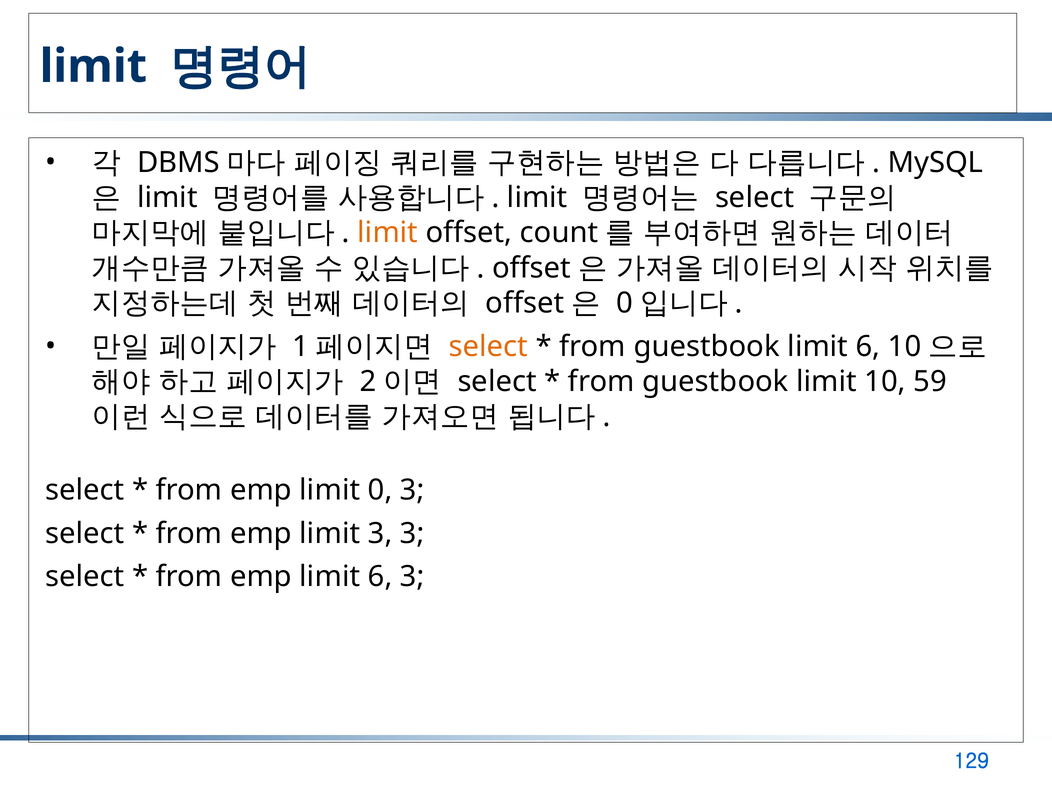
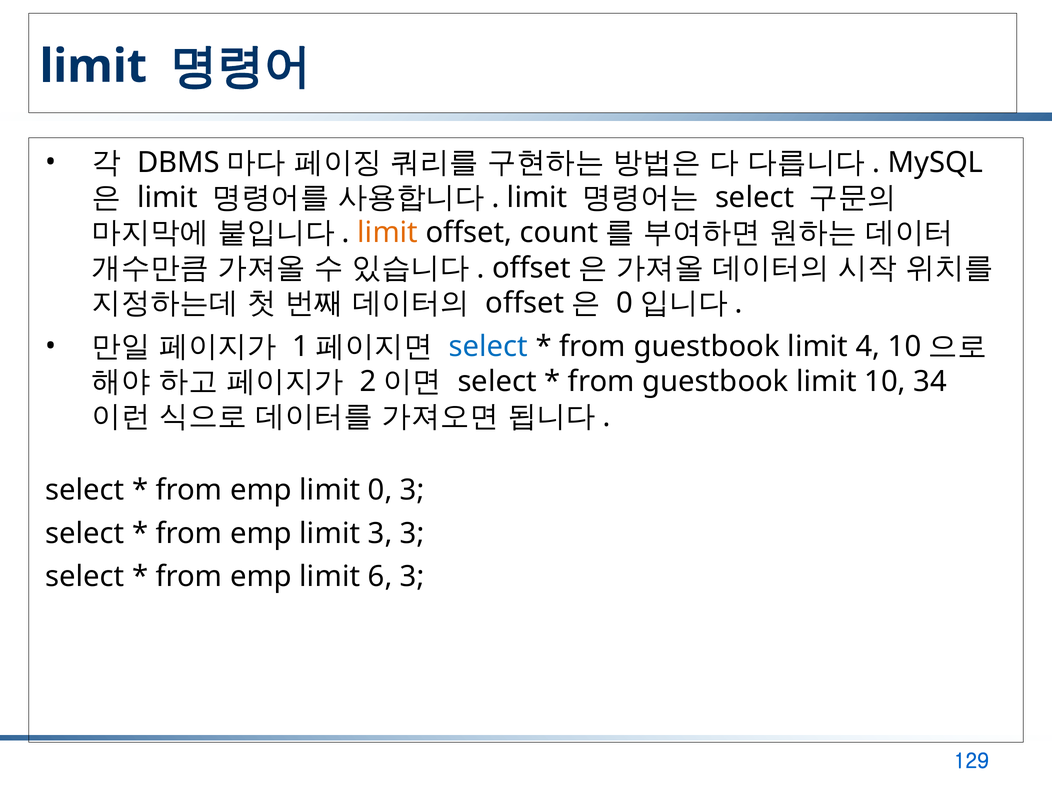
select at (488, 346) colour: orange -> blue
guestbook limit 6: 6 -> 4
59: 59 -> 34
